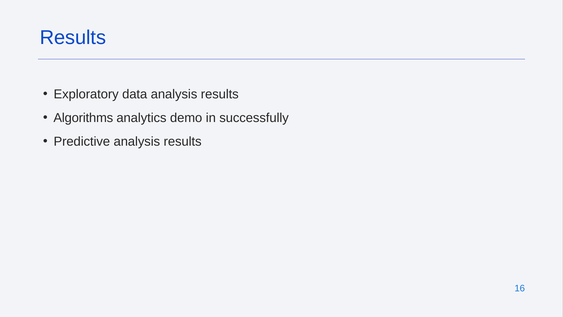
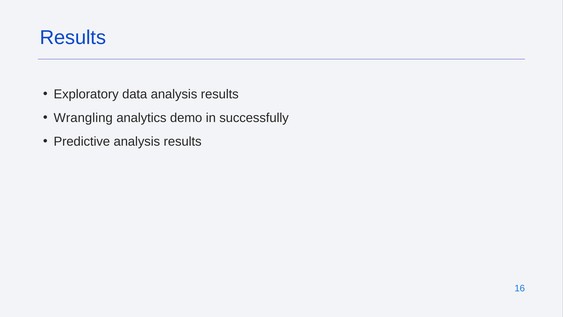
Algorithms: Algorithms -> Wrangling
